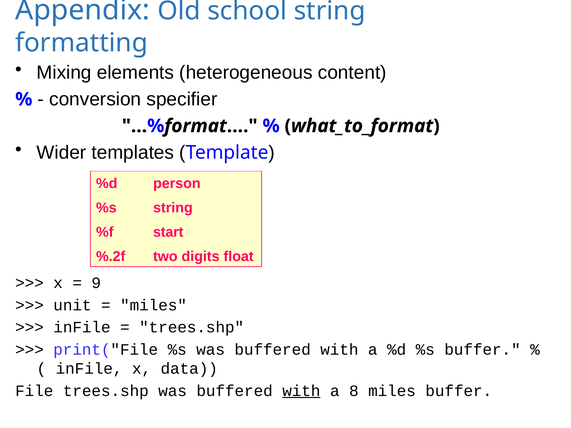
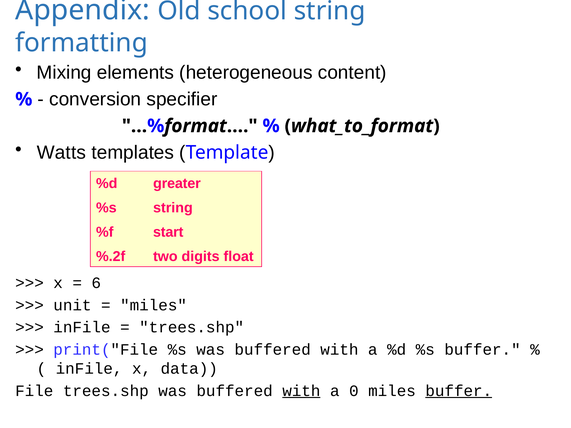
Wider: Wider -> Watts
person: person -> greater
9: 9 -> 6
8: 8 -> 0
buffer at (459, 391) underline: none -> present
